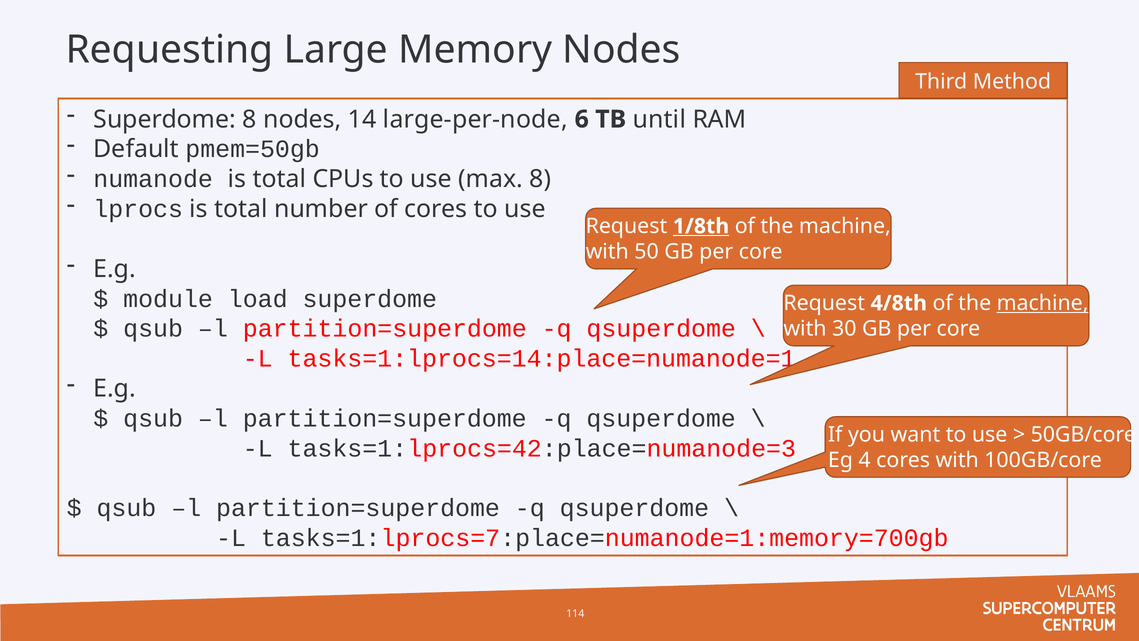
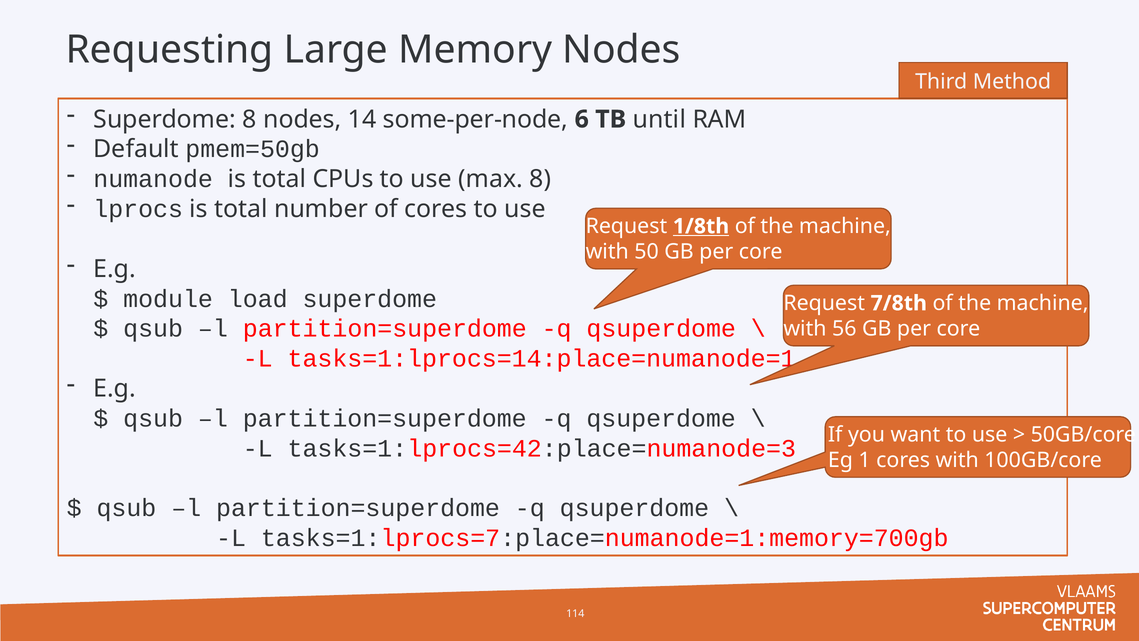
large-per-node: large-per-node -> some-per-node
4/8th: 4/8th -> 7/8th
machine at (1043, 303) underline: present -> none
30: 30 -> 56
4: 4 -> 1
